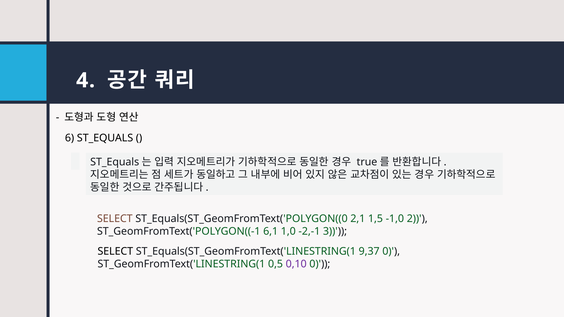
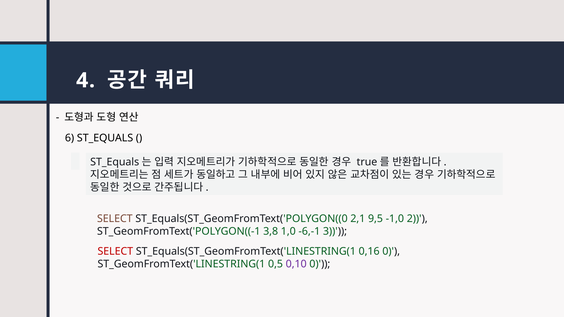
1,5: 1,5 -> 9,5
6,1: 6,1 -> 3,8
-2,-1: -2,-1 -> -6,-1
SELECT at (115, 252) colour: black -> red
9,37: 9,37 -> 0,16
